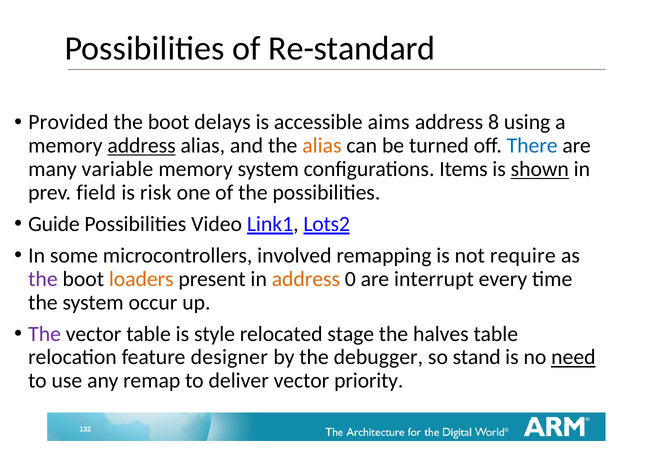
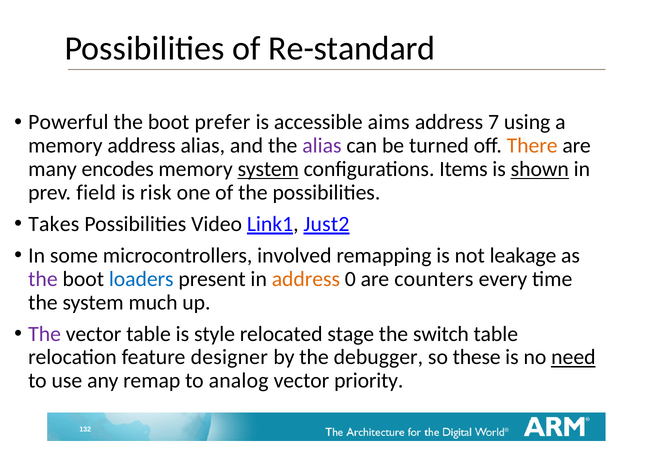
Provided: Provided -> Powerful
delays: delays -> prefer
8: 8 -> 7
address at (142, 146) underline: present -> none
alias at (322, 146) colour: orange -> purple
There colour: blue -> orange
variable: variable -> encodes
system at (268, 169) underline: none -> present
Guide: Guide -> Takes
Lots2: Lots2 -> Just2
require: require -> leakage
loaders colour: orange -> blue
interrupt: interrupt -> counters
occur: occur -> much
halves: halves -> switch
stand: stand -> these
deliver: deliver -> analog
